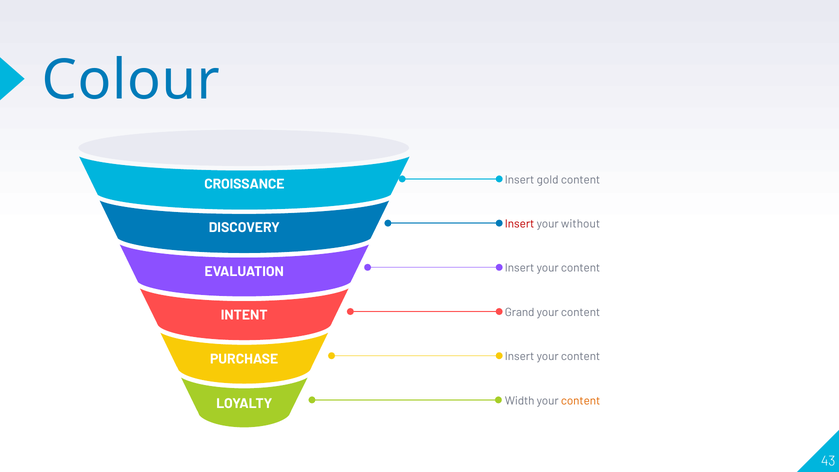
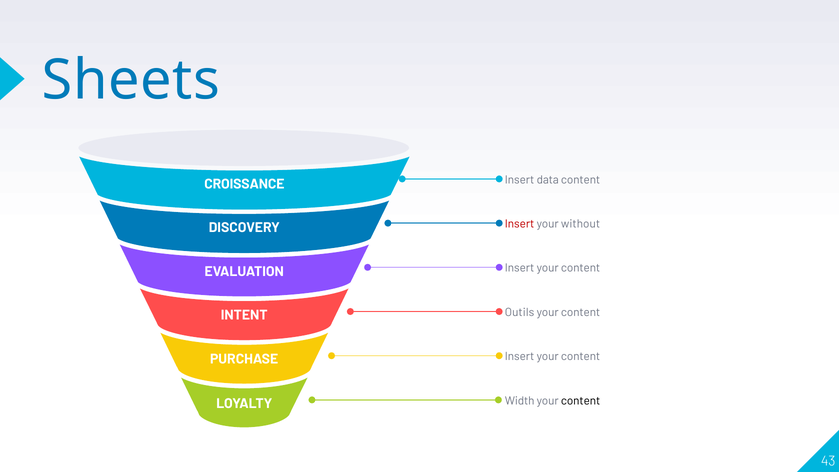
Colour: Colour -> Sheets
gold: gold -> data
Grand: Grand -> Outils
content at (581, 401) colour: orange -> black
